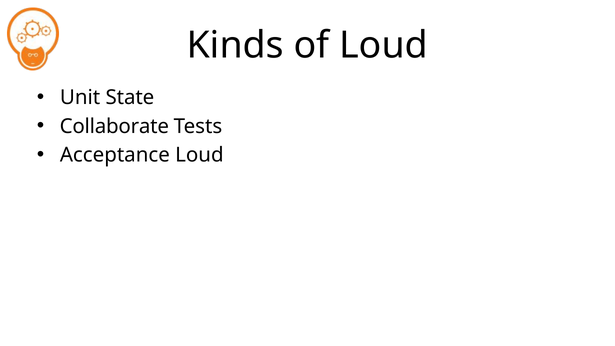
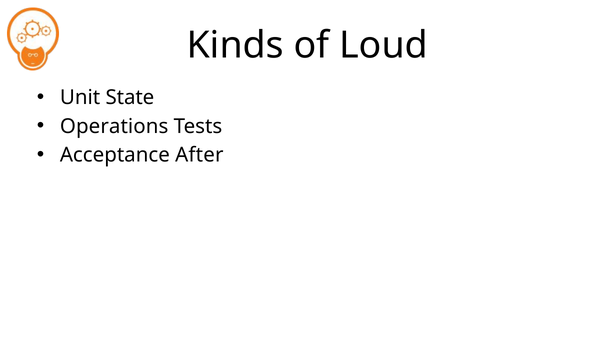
Collaborate: Collaborate -> Operations
Acceptance Loud: Loud -> After
